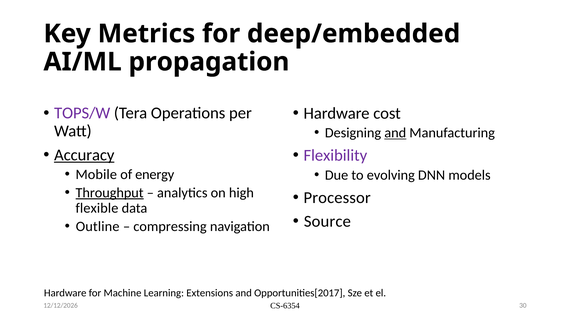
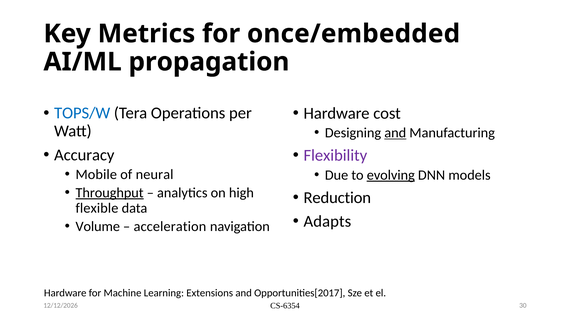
deep/embedded: deep/embedded -> once/embedded
TOPS/W colour: purple -> blue
Accuracy underline: present -> none
energy: energy -> neural
evolving underline: none -> present
Processor: Processor -> Reduction
Source: Source -> Adapts
Outline: Outline -> Volume
compressing: compressing -> acceleration
